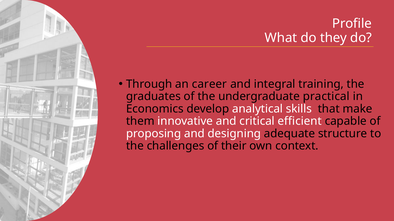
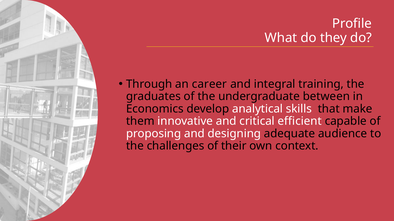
practical: practical -> between
structure: structure -> audience
